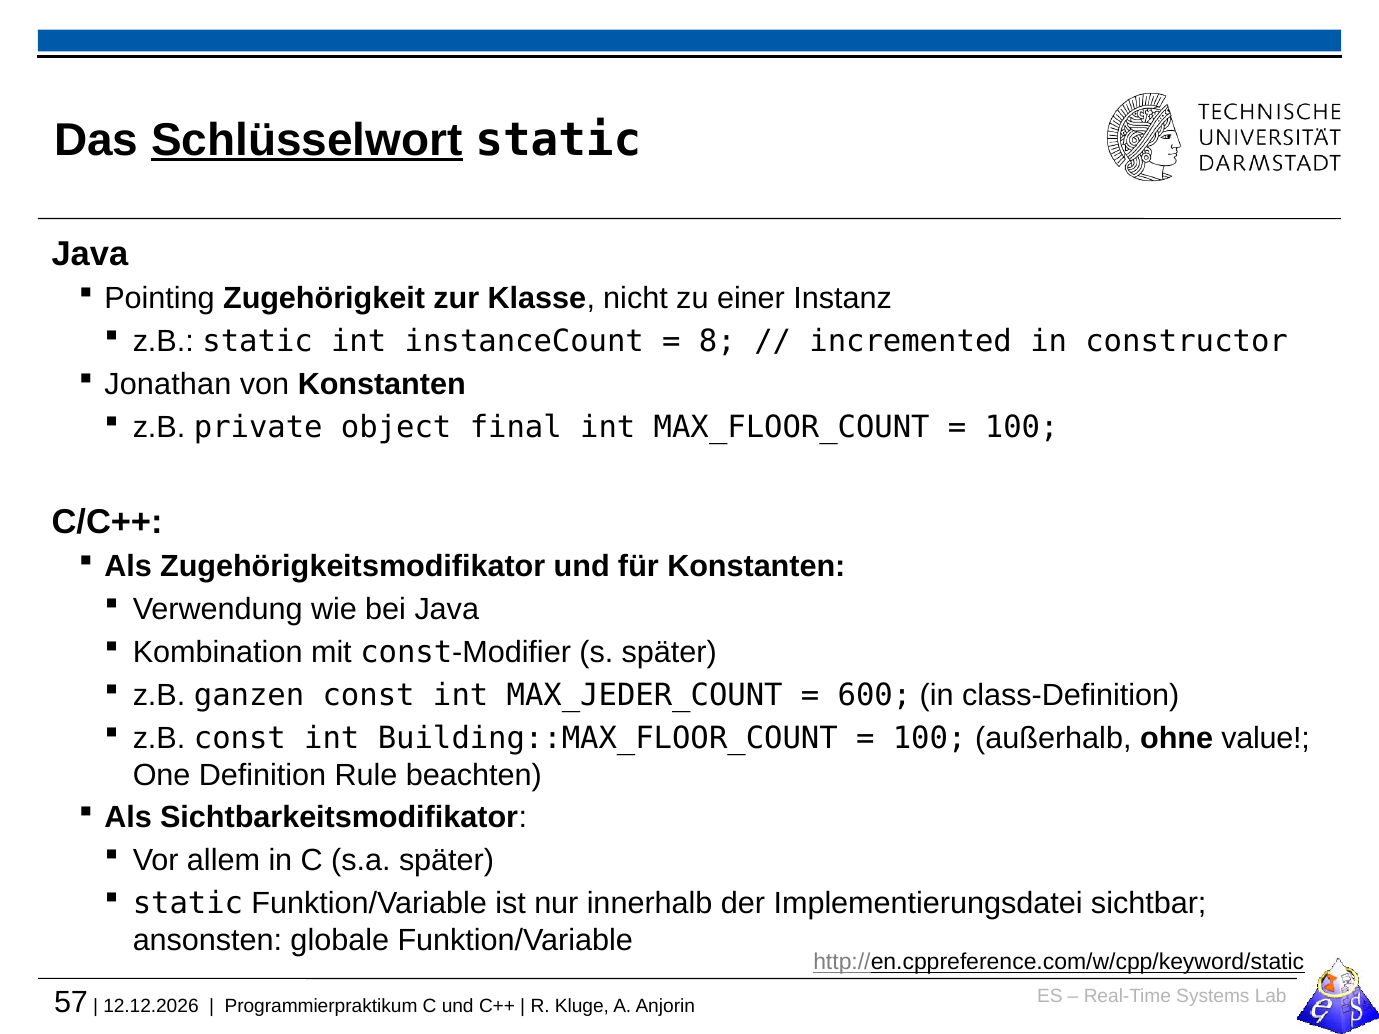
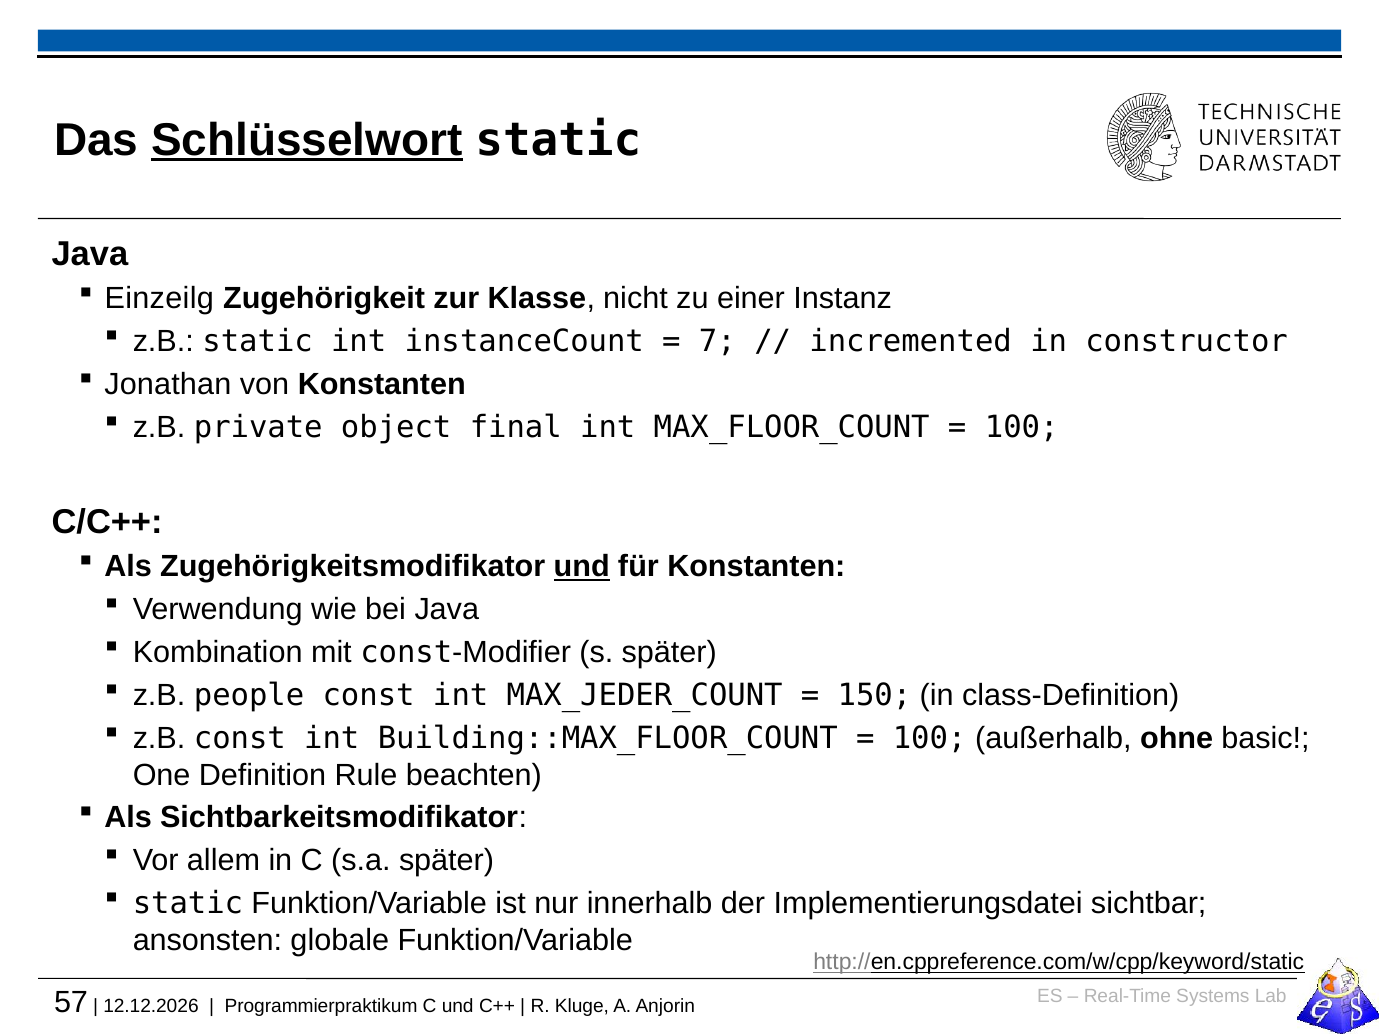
Pointing: Pointing -> Einzeilg
8: 8 -> 7
und at (582, 567) underline: none -> present
ganzen: ganzen -> people
600: 600 -> 150
value: value -> basic
